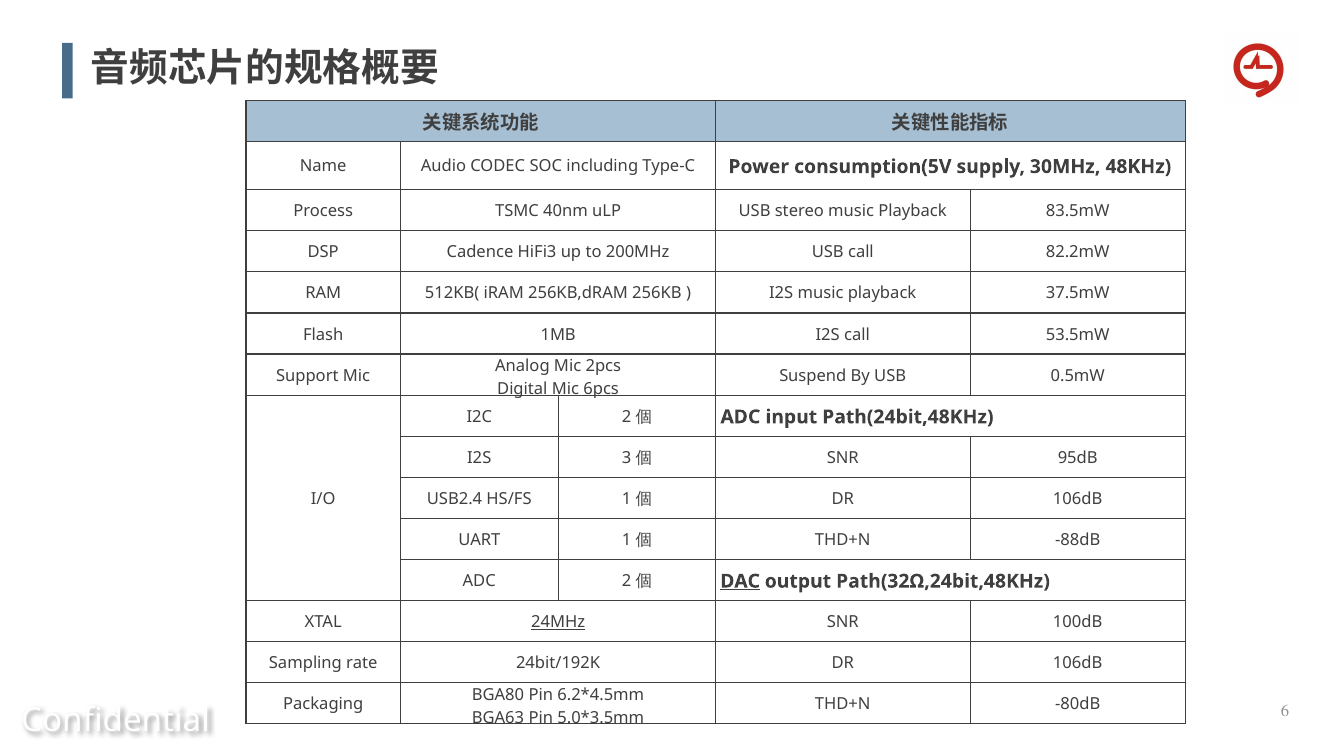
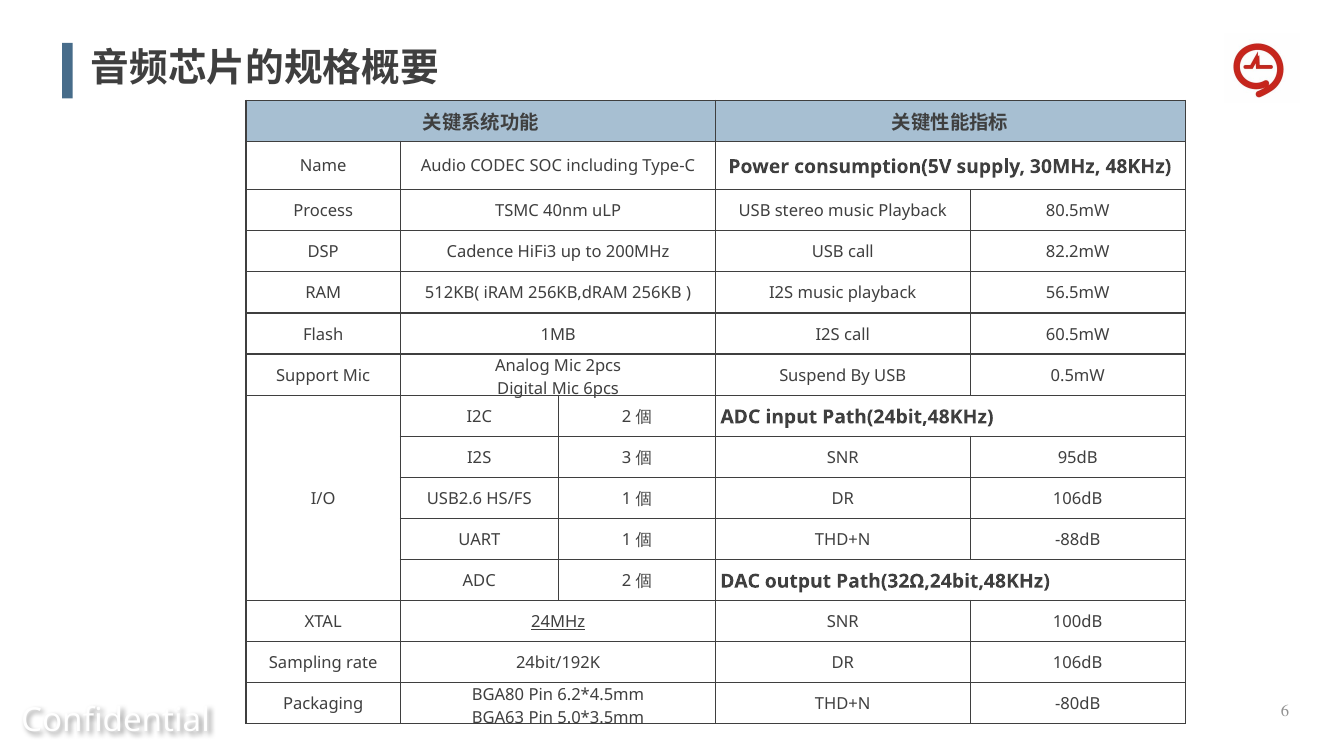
83.5mW: 83.5mW -> 80.5mW
37.5mW: 37.5mW -> 56.5mW
53.5mW: 53.5mW -> 60.5mW
USB2.4: USB2.4 -> USB2.6
DAC underline: present -> none
